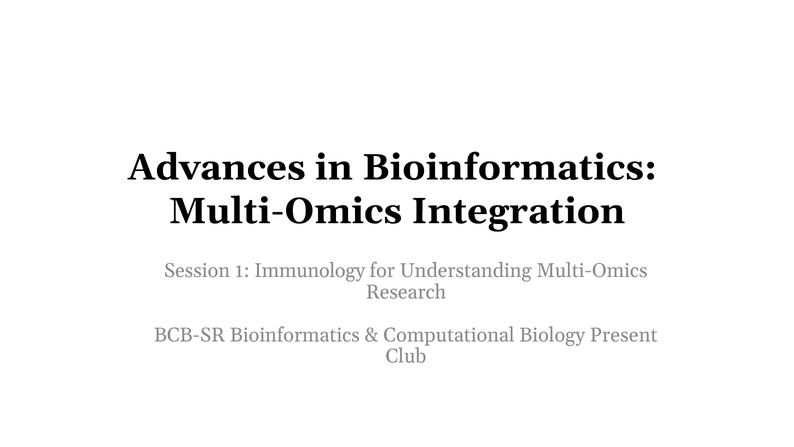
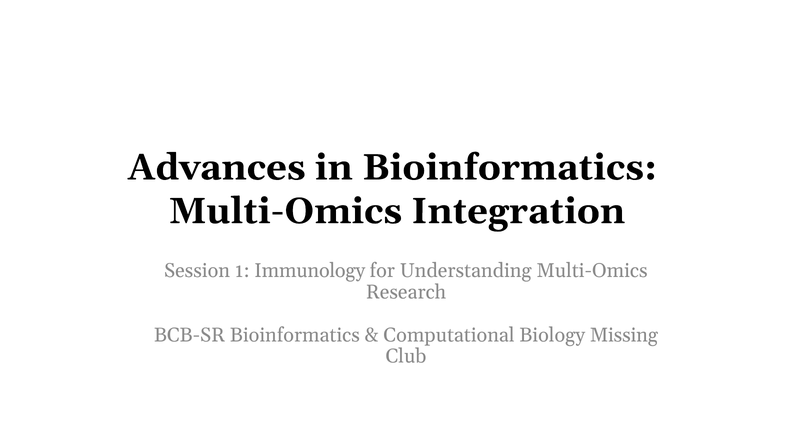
Present: Present -> Missing
